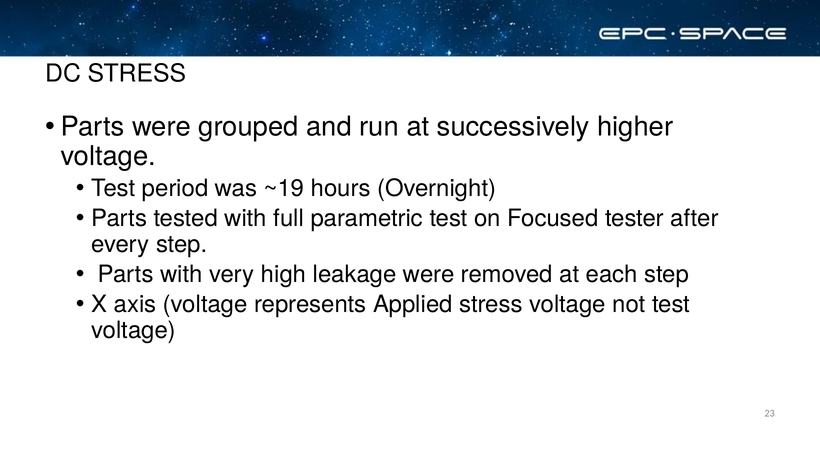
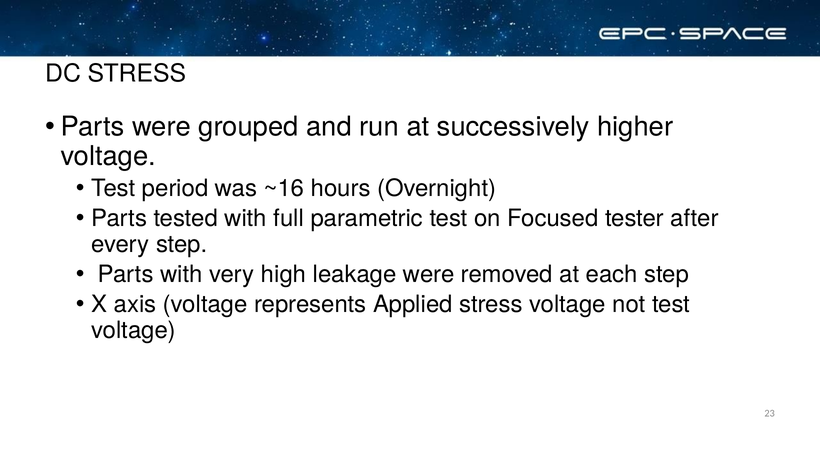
~19: ~19 -> ~16
